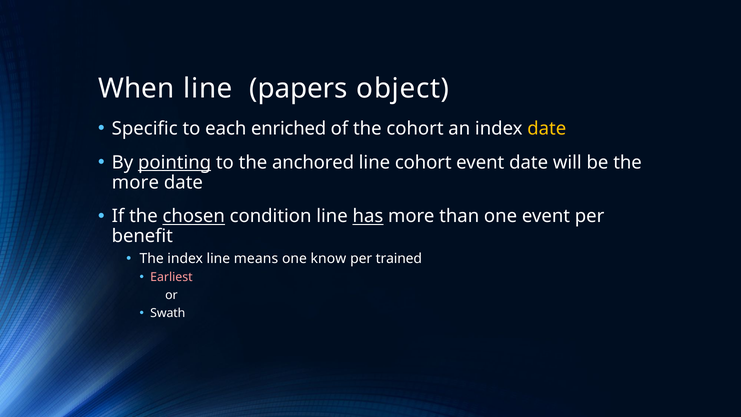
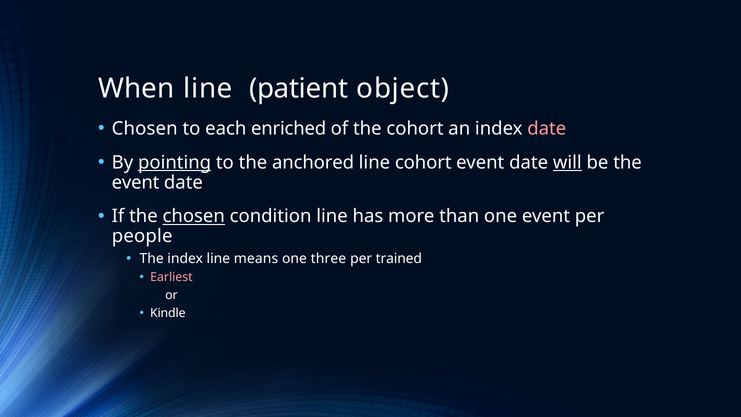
papers: papers -> patient
Specific at (145, 129): Specific -> Chosen
date at (547, 129) colour: yellow -> pink
will underline: none -> present
more at (135, 182): more -> event
has underline: present -> none
benefit: benefit -> people
know: know -> three
Swath: Swath -> Kindle
